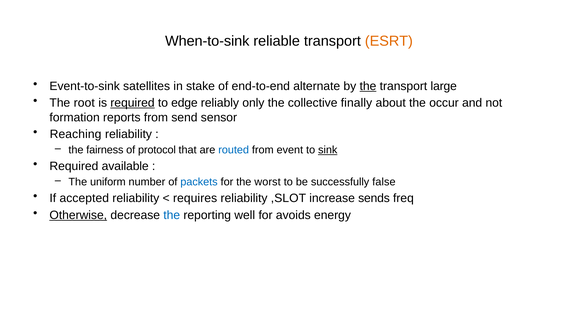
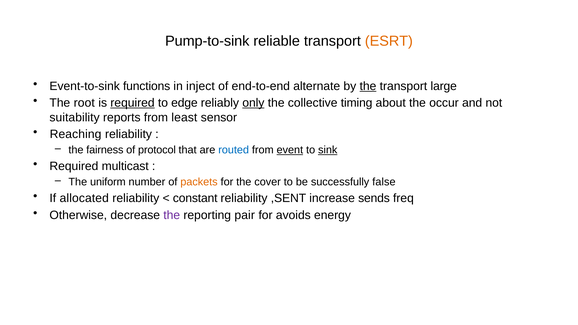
When-to-sink: When-to-sink -> Pump-to-sink
satellites: satellites -> functions
stake: stake -> inject
only underline: none -> present
finally: finally -> timing
formation: formation -> suitability
send: send -> least
event underline: none -> present
available: available -> multicast
packets colour: blue -> orange
worst: worst -> cover
accepted: accepted -> allocated
requires: requires -> constant
,SLOT: ,SLOT -> ,SENT
Otherwise underline: present -> none
the at (172, 215) colour: blue -> purple
well: well -> pair
